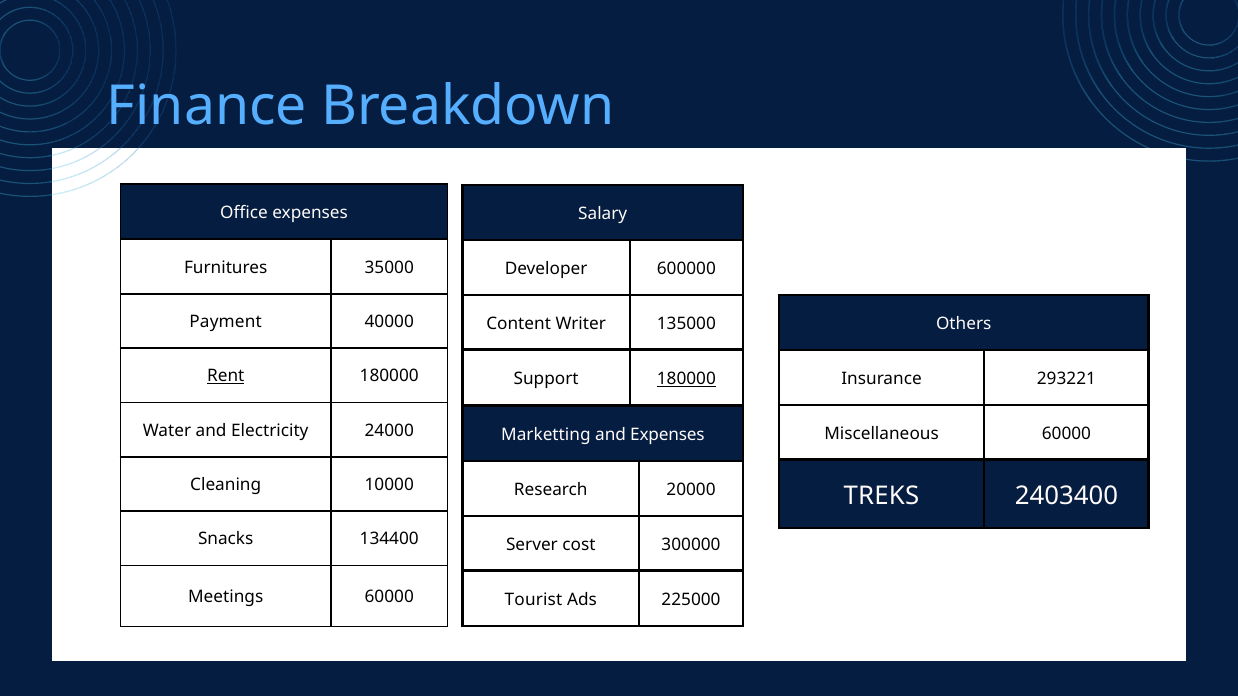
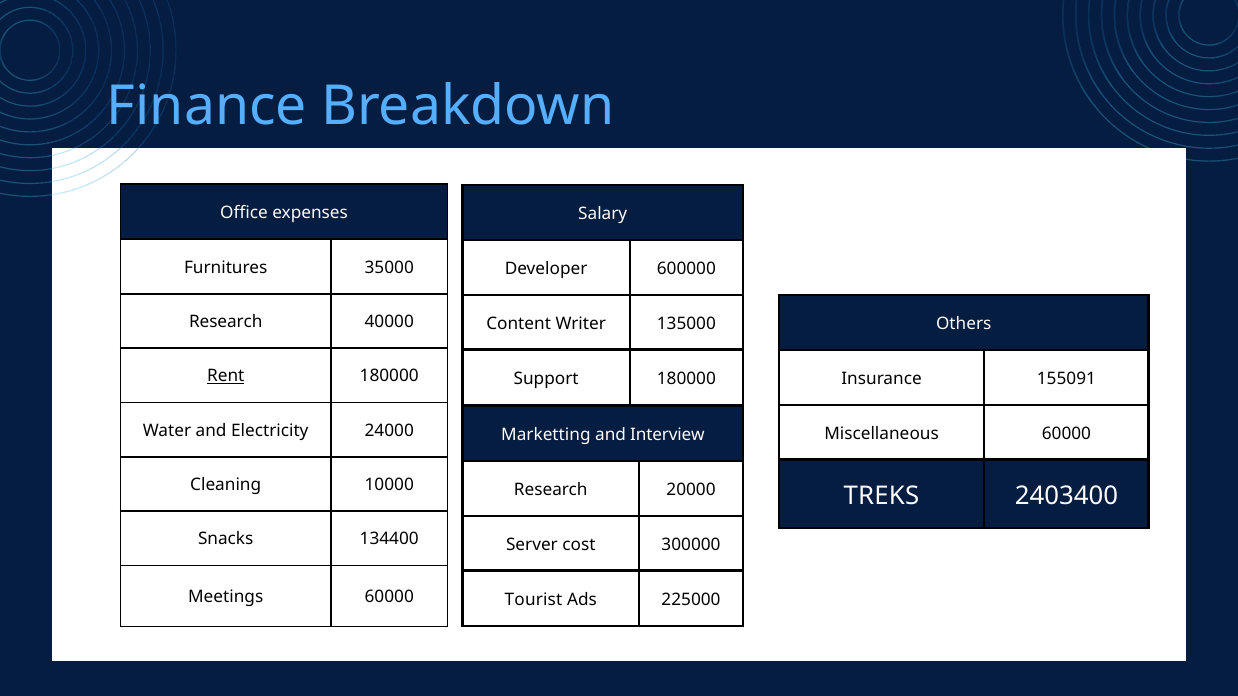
Payment at (226, 322): Payment -> Research
180000 at (686, 379) underline: present -> none
293221: 293221 -> 155091
and Expenses: Expenses -> Interview
